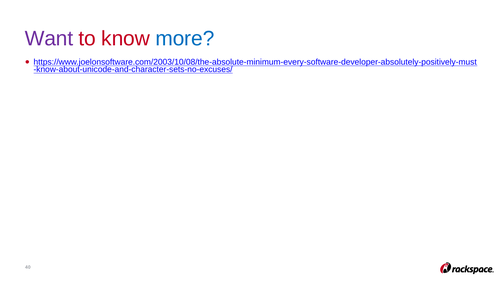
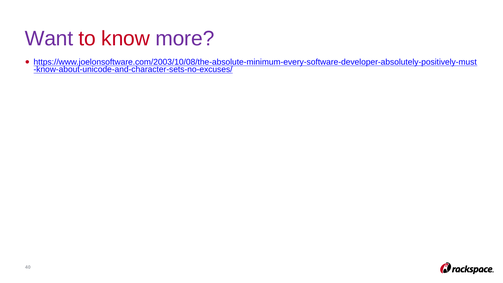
more colour: blue -> purple
